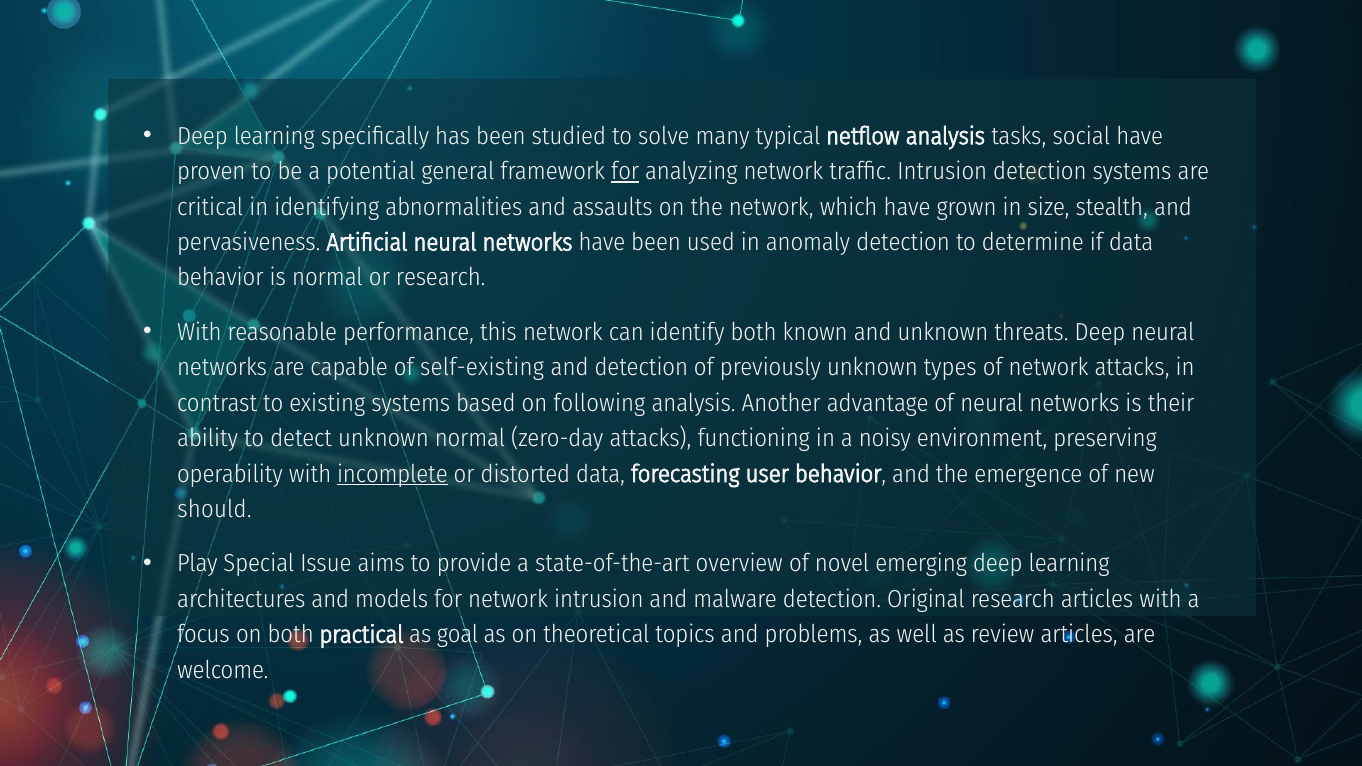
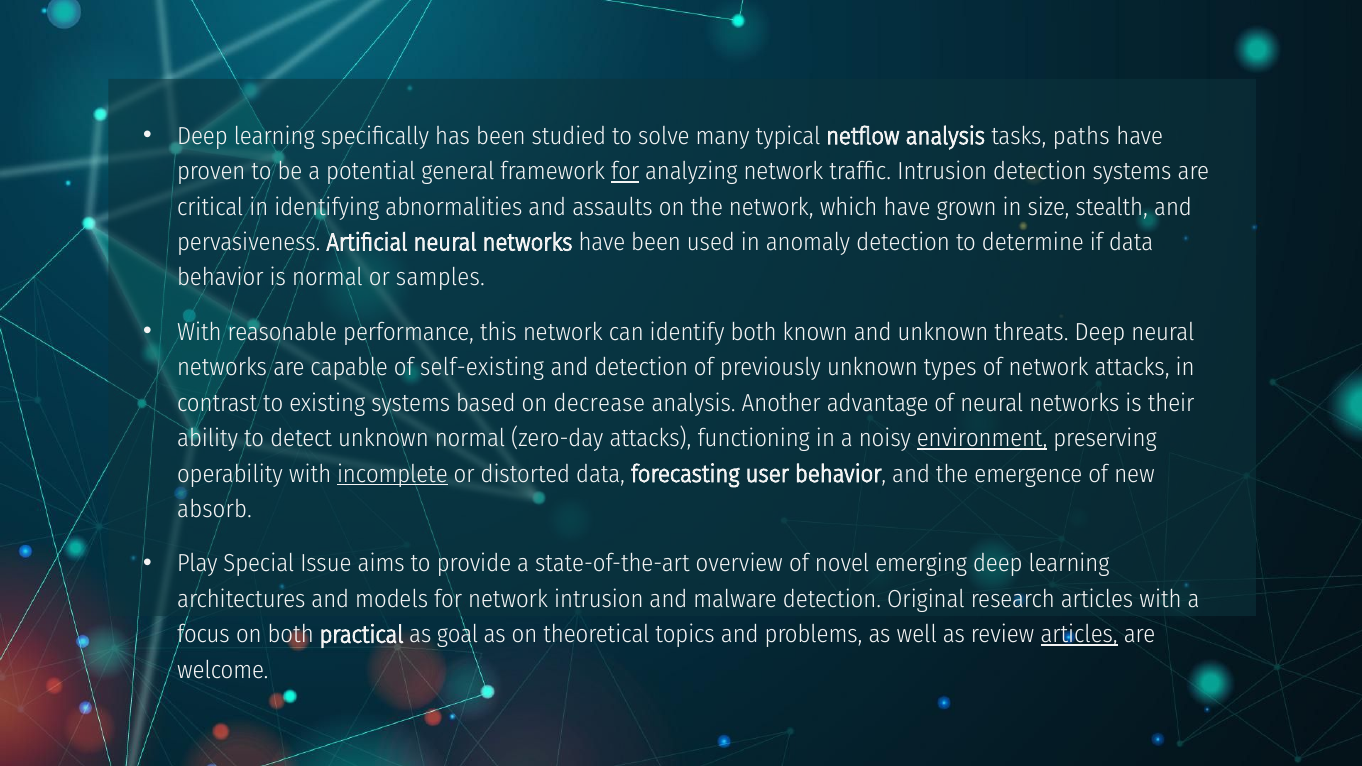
social: social -> paths
or research: research -> samples
following: following -> decrease
environment underline: none -> present
should: should -> absorb
articles at (1079, 635) underline: none -> present
